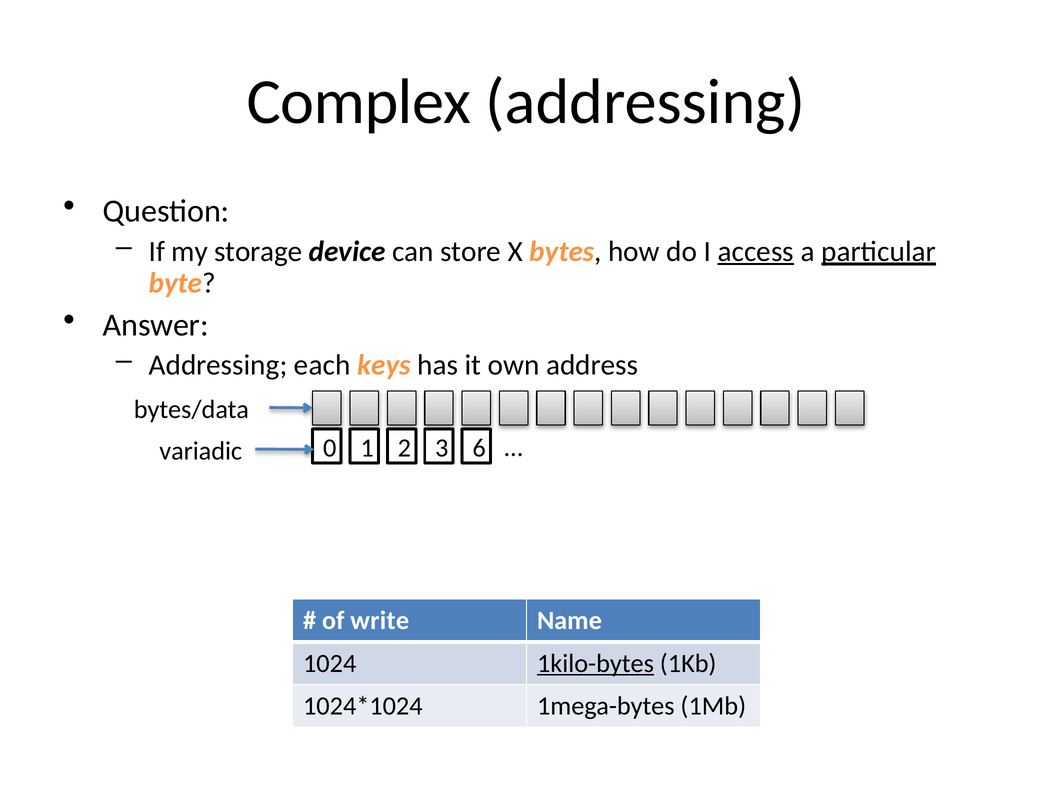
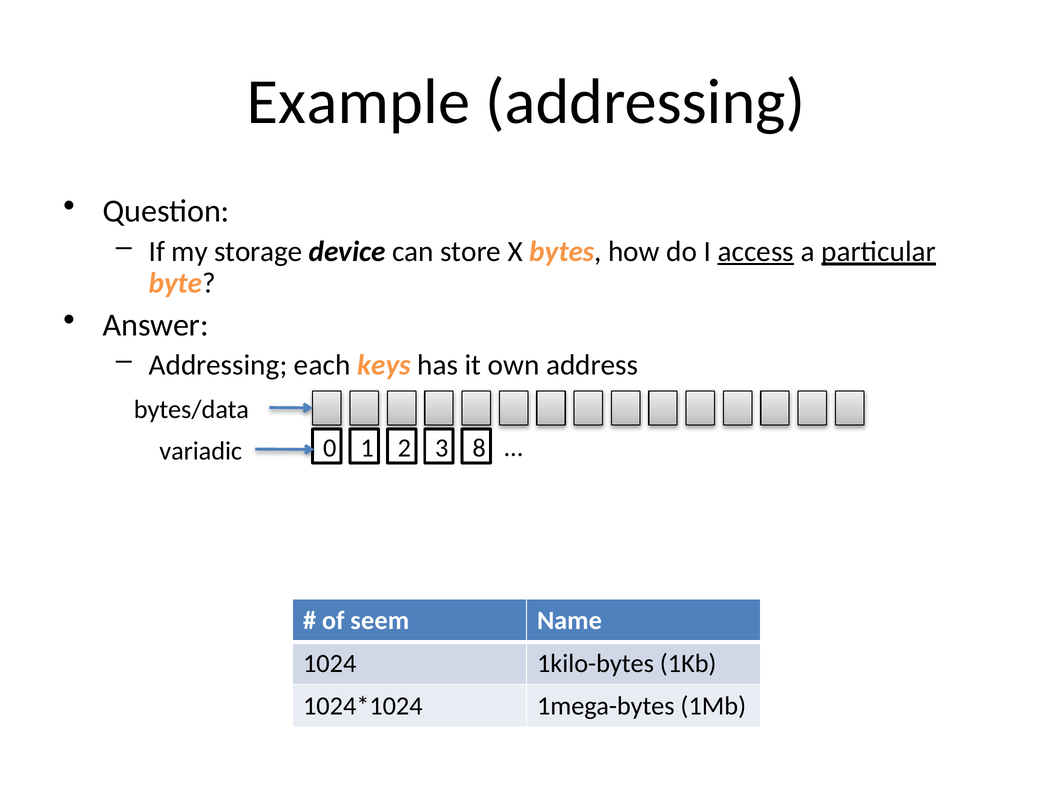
Complex: Complex -> Example
6: 6 -> 8
write: write -> seem
1kilo-bytes underline: present -> none
